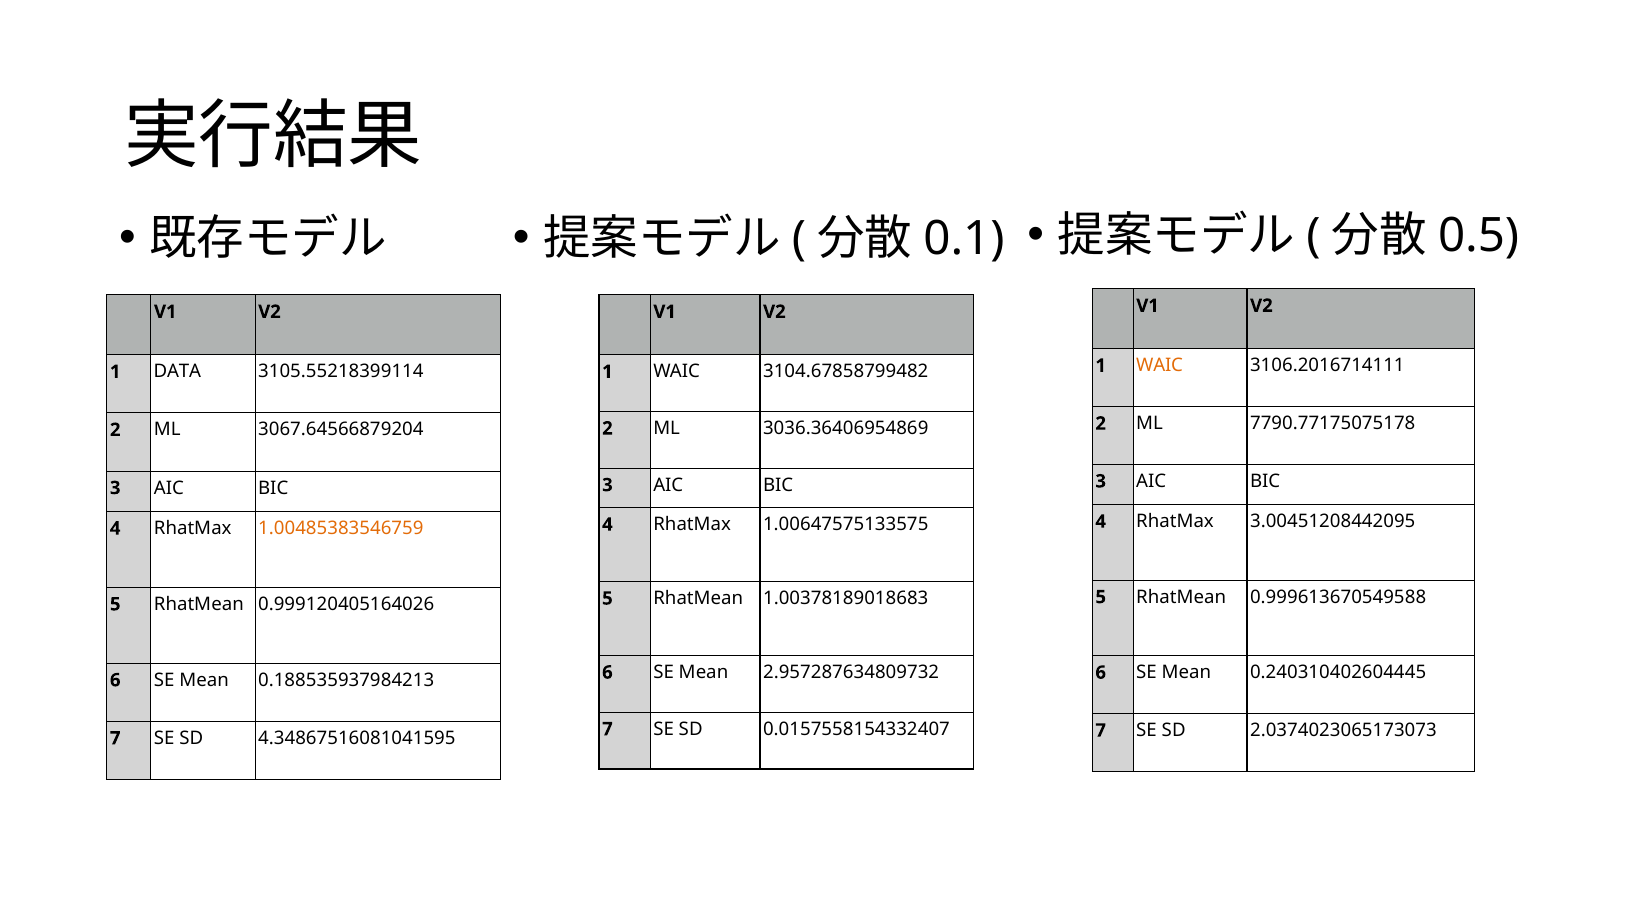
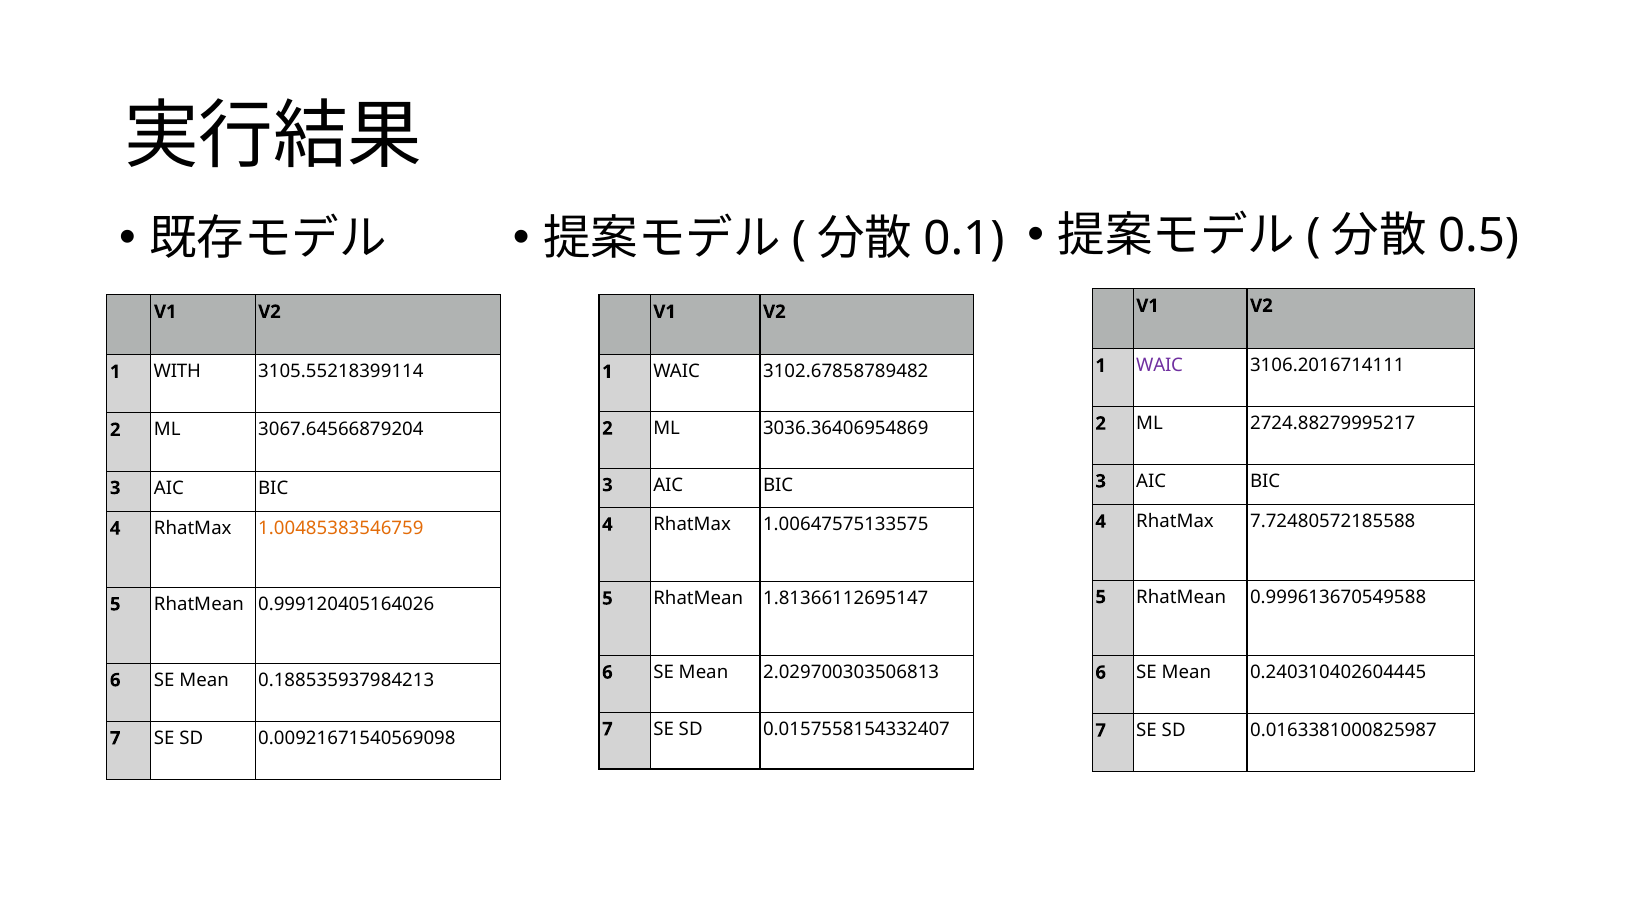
WAIC at (1160, 366) colour: orange -> purple
DATA: DATA -> WITH
3104.67858799482: 3104.67858799482 -> 3102.67858789482
7790.77175075178: 7790.77175075178 -> 2724.88279995217
3.00451208442095: 3.00451208442095 -> 7.72480572185588
1.00378189018683: 1.00378189018683 -> 1.81366112695147
2.957287634809732: 2.957287634809732 -> 2.029700303506813
2.0374023065173073: 2.0374023065173073 -> 0.0163381000825987
4.34867516081041595: 4.34867516081041595 -> 0.00921671540569098
